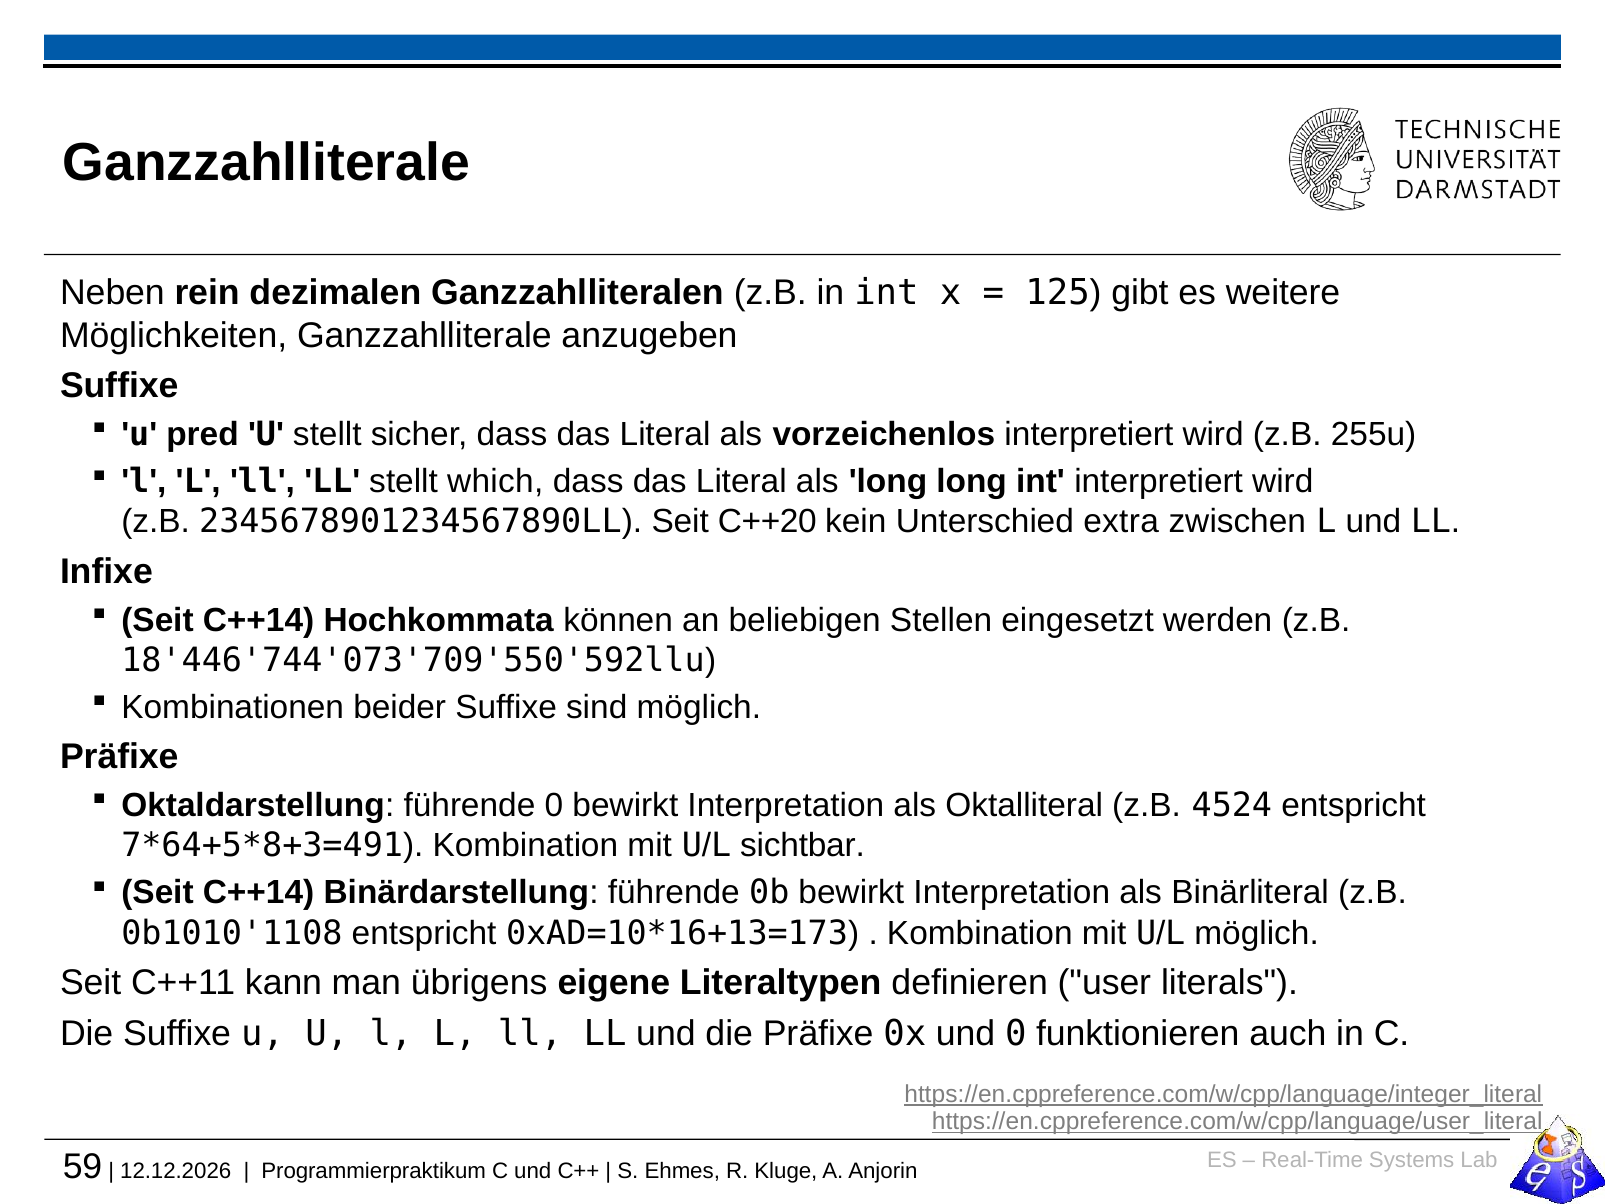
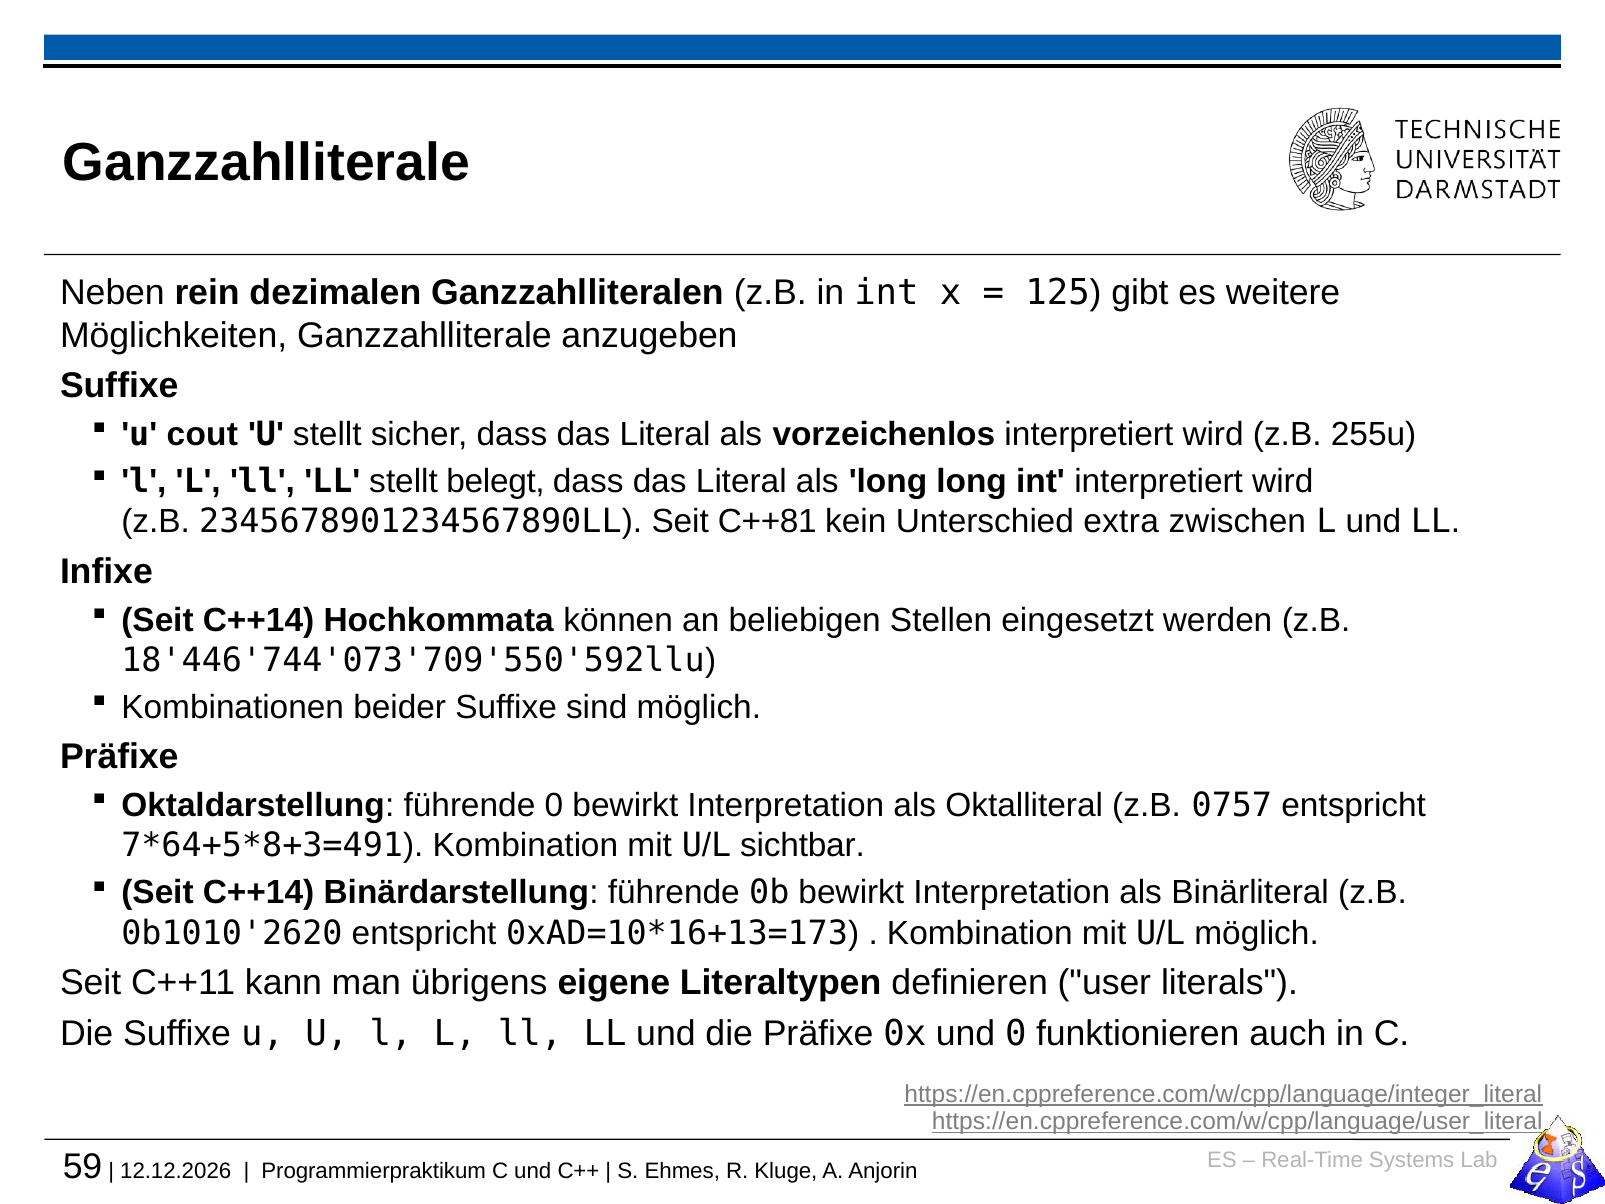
pred: pred -> cout
which: which -> belegt
C++20: C++20 -> C++81
4524: 4524 -> 0757
0b1010'1108: 0b1010'1108 -> 0b1010'2620
